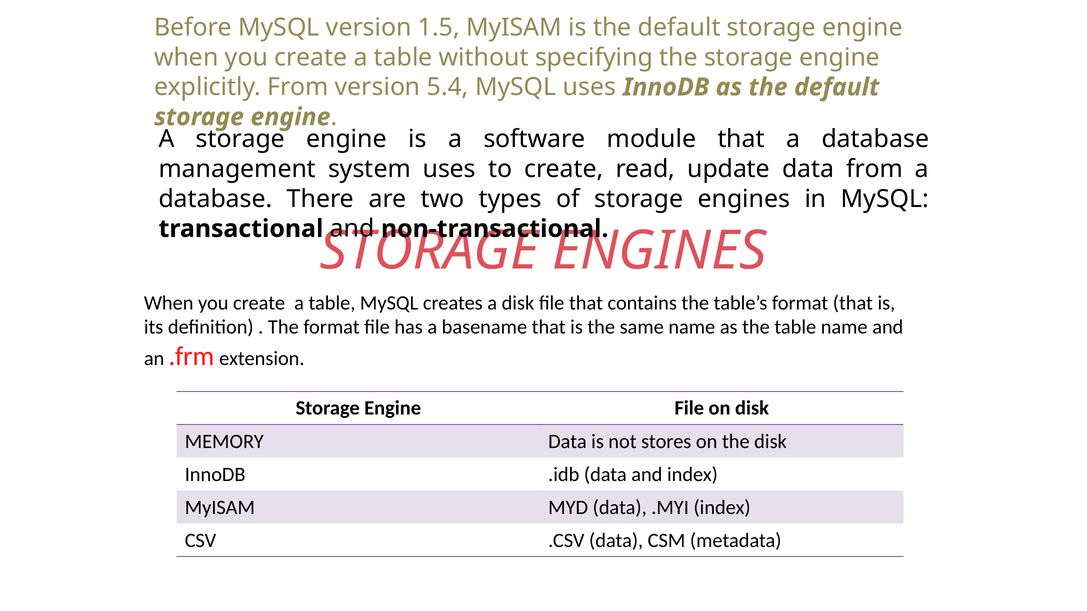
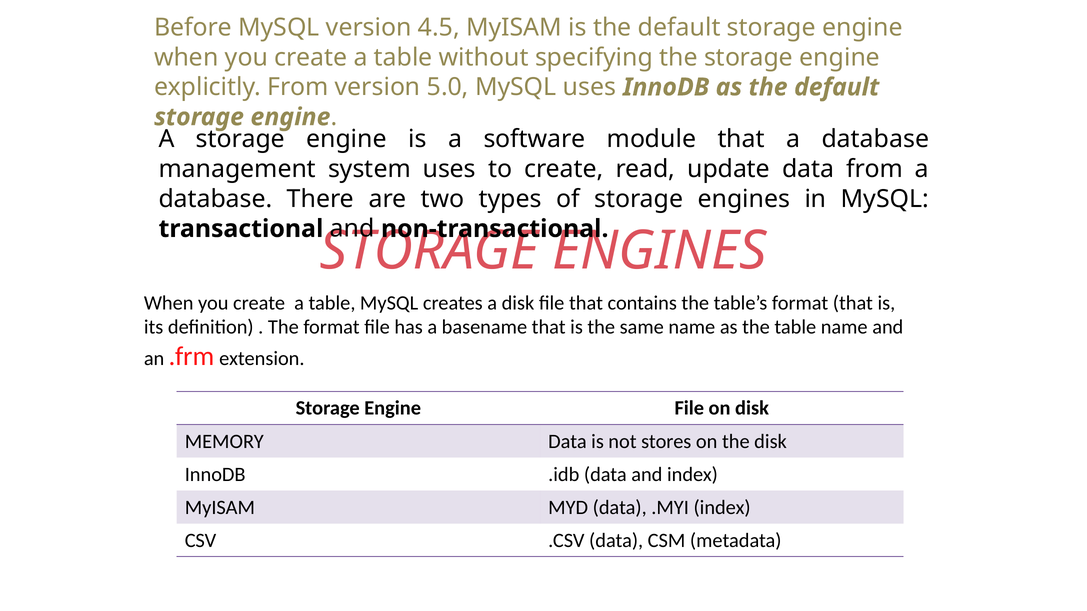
1.5: 1.5 -> 4.5
5.4: 5.4 -> 5.0
